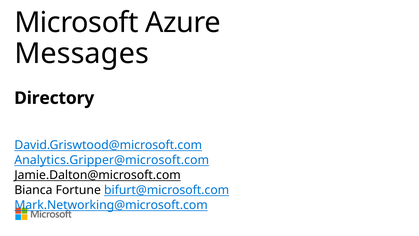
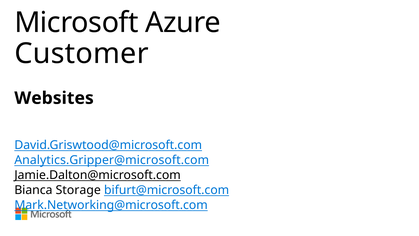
Messages: Messages -> Customer
Directory: Directory -> Websites
Fortune: Fortune -> Storage
